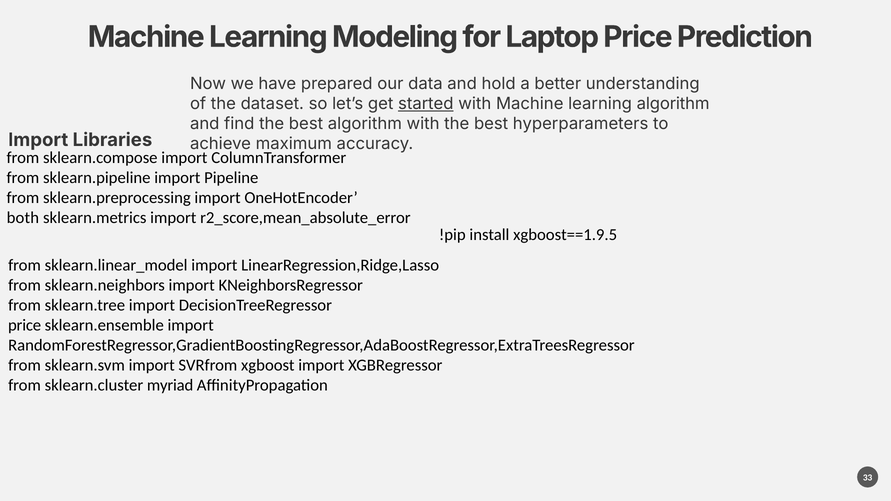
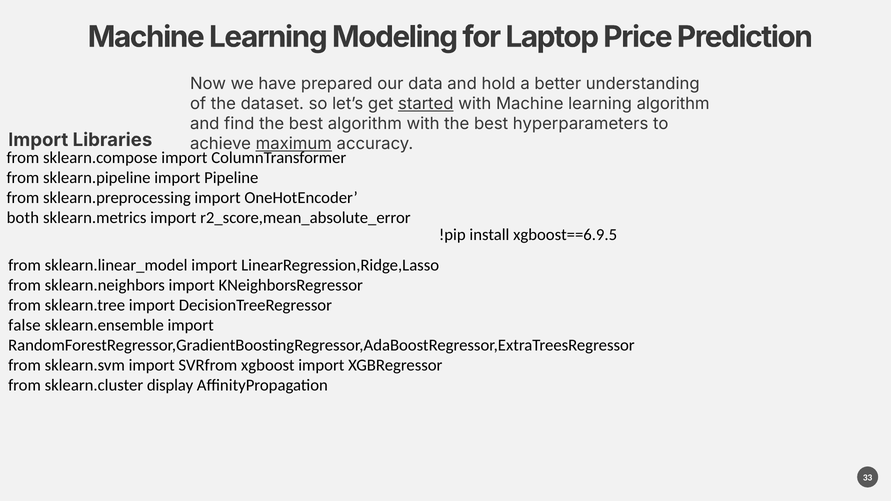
maximum underline: none -> present
xgboost==1.9.5: xgboost==1.9.5 -> xgboost==6.9.5
price at (25, 325): price -> false
myriad: myriad -> display
